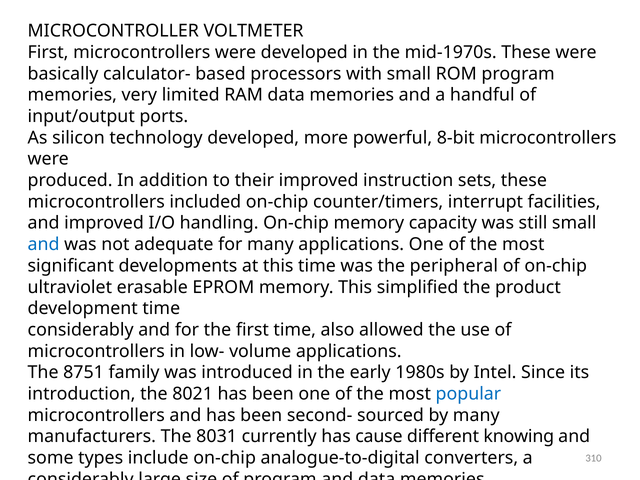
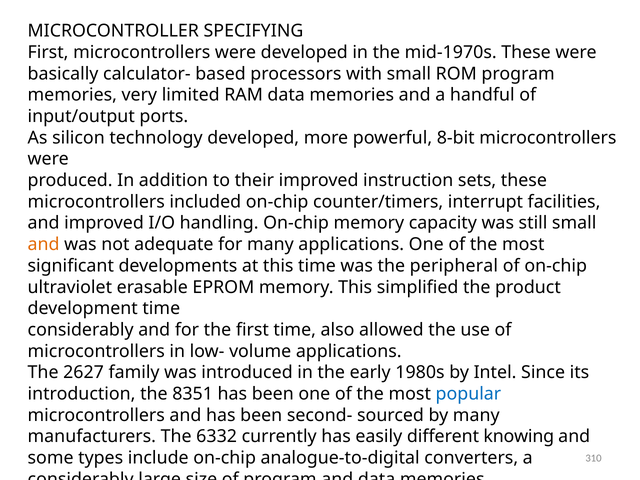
VOLTMETER: VOLTMETER -> SPECIFYING
and at (44, 244) colour: blue -> orange
8751: 8751 -> 2627
8021: 8021 -> 8351
8031: 8031 -> 6332
cause: cause -> easily
